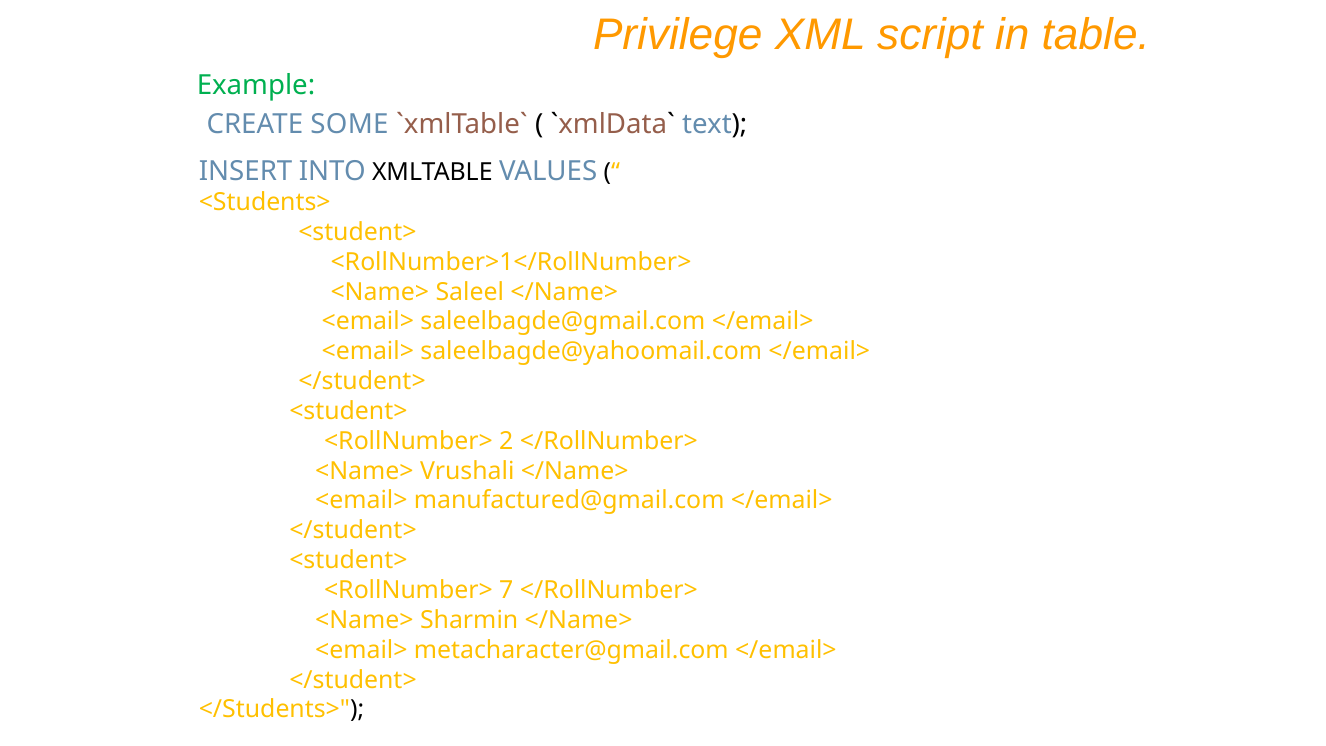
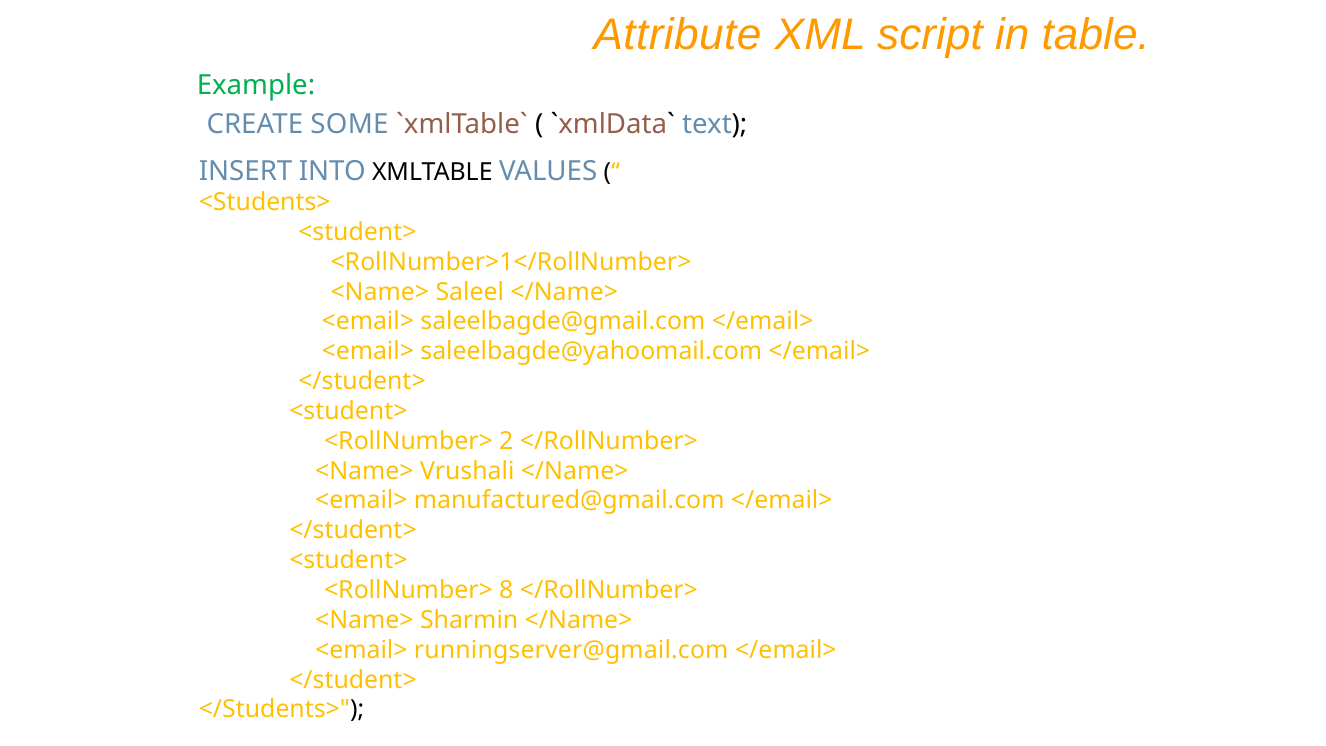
Privilege: Privilege -> Attribute
7: 7 -> 8
metacharacter@gmail.com: metacharacter@gmail.com -> runningserver@gmail.com
